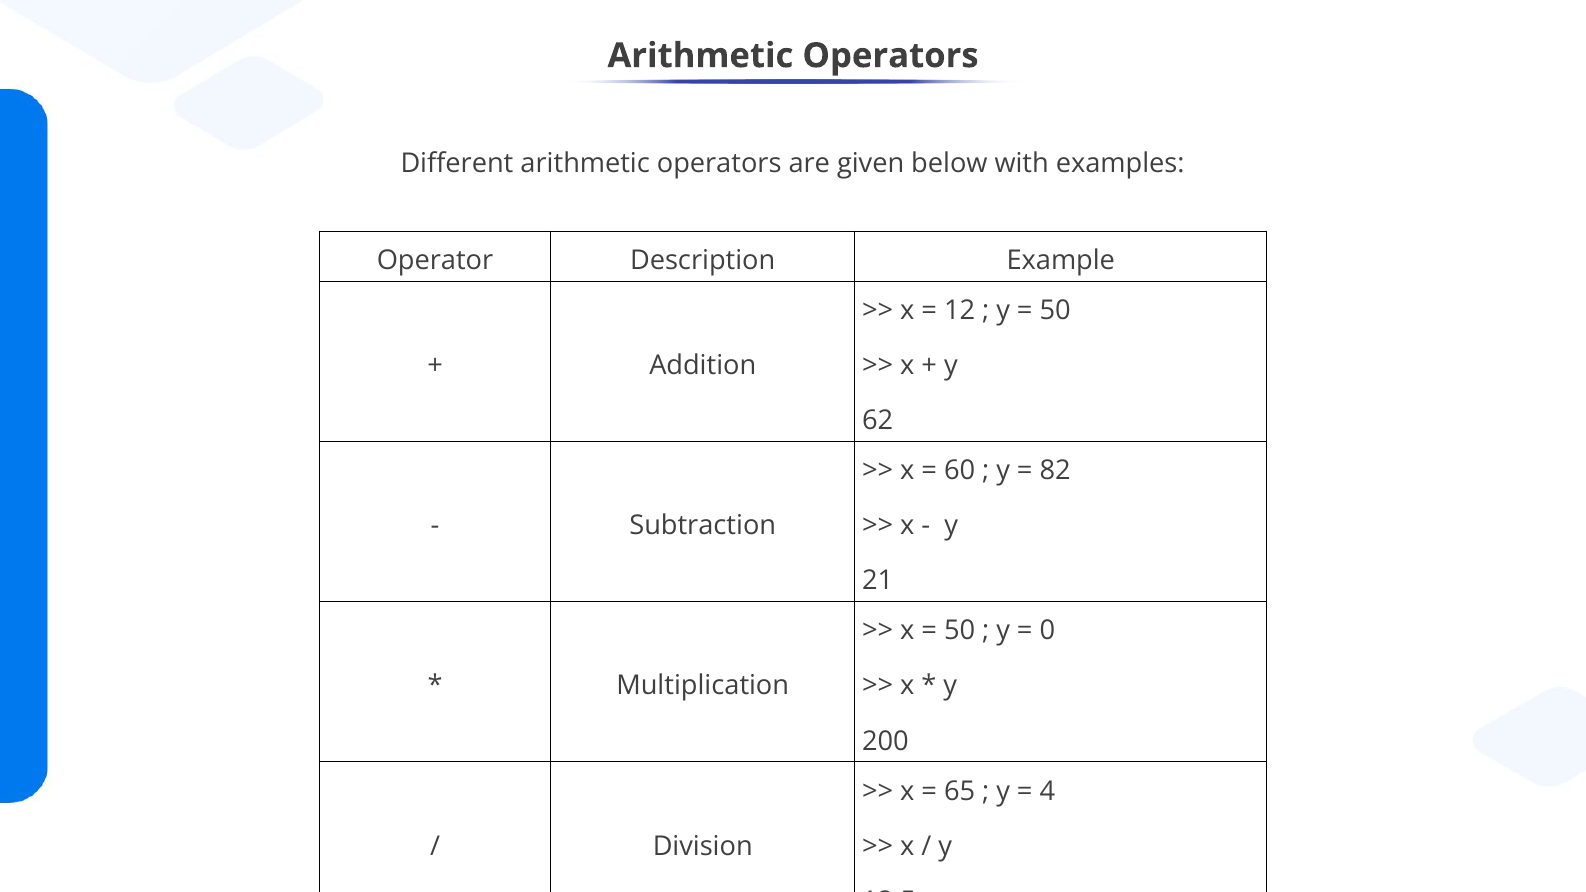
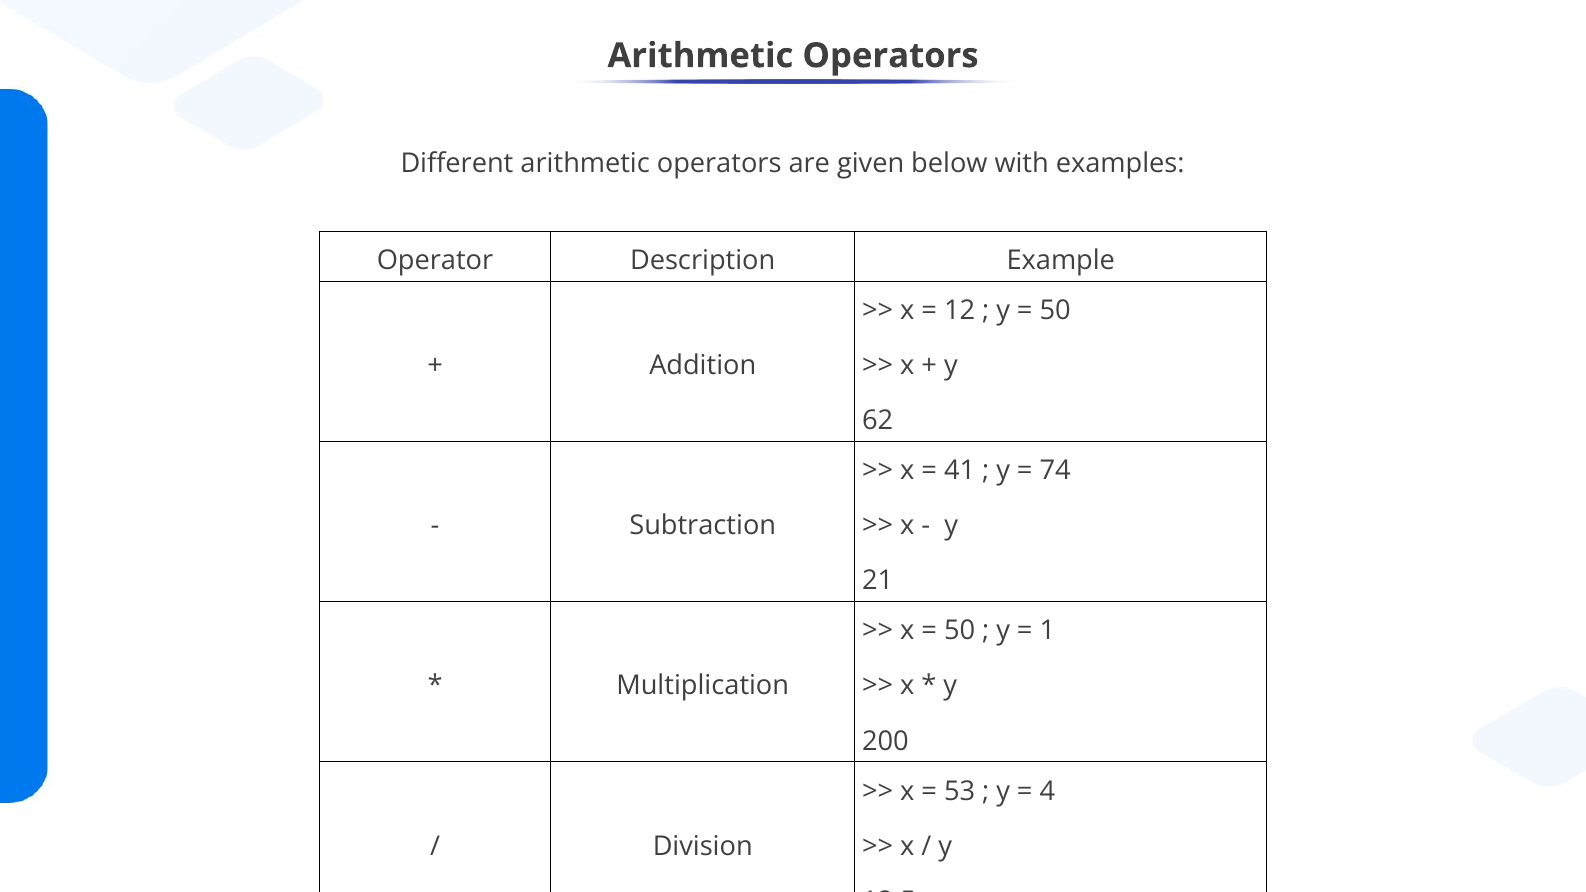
60: 60 -> 41
82: 82 -> 74
0: 0 -> 1
65: 65 -> 53
